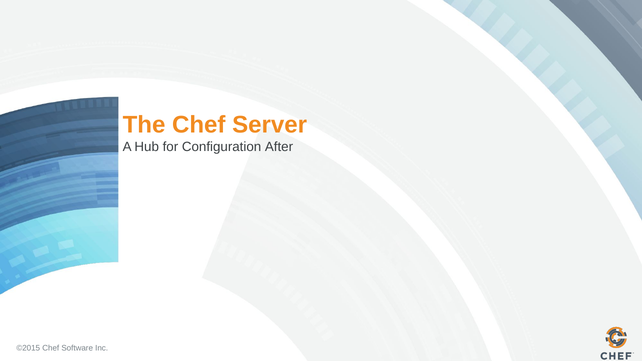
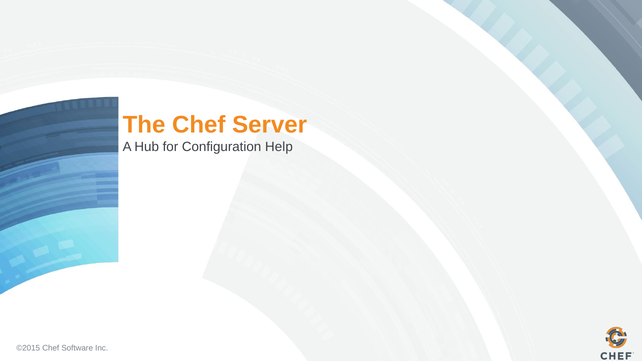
After: After -> Help
